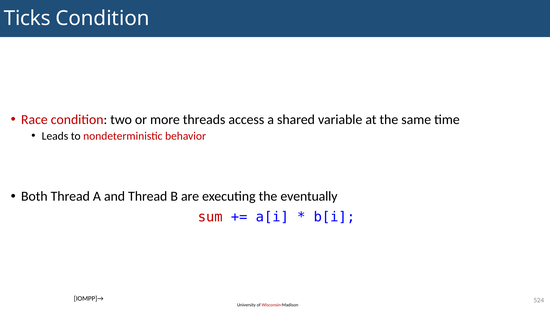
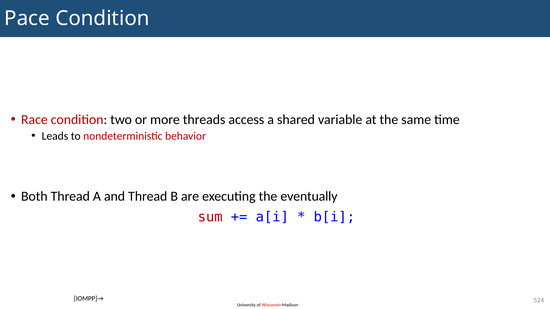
Ticks: Ticks -> Pace
